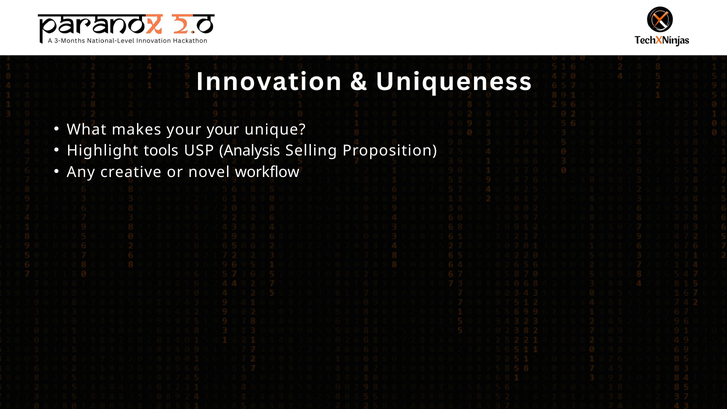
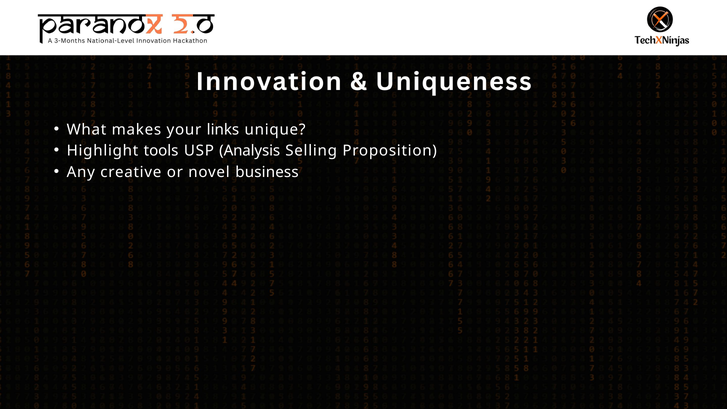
your your: your -> links
workflow: workflow -> business
